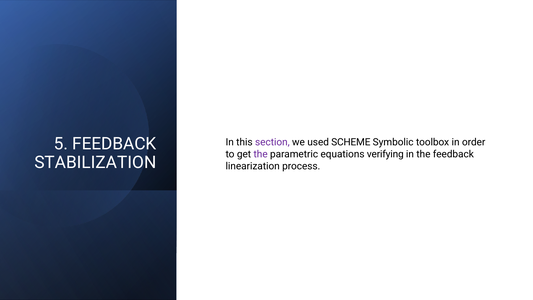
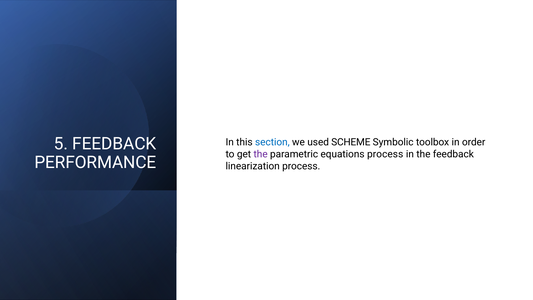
section colour: purple -> blue
equations verifying: verifying -> process
STABILIZATION: STABILIZATION -> PERFORMANCE
